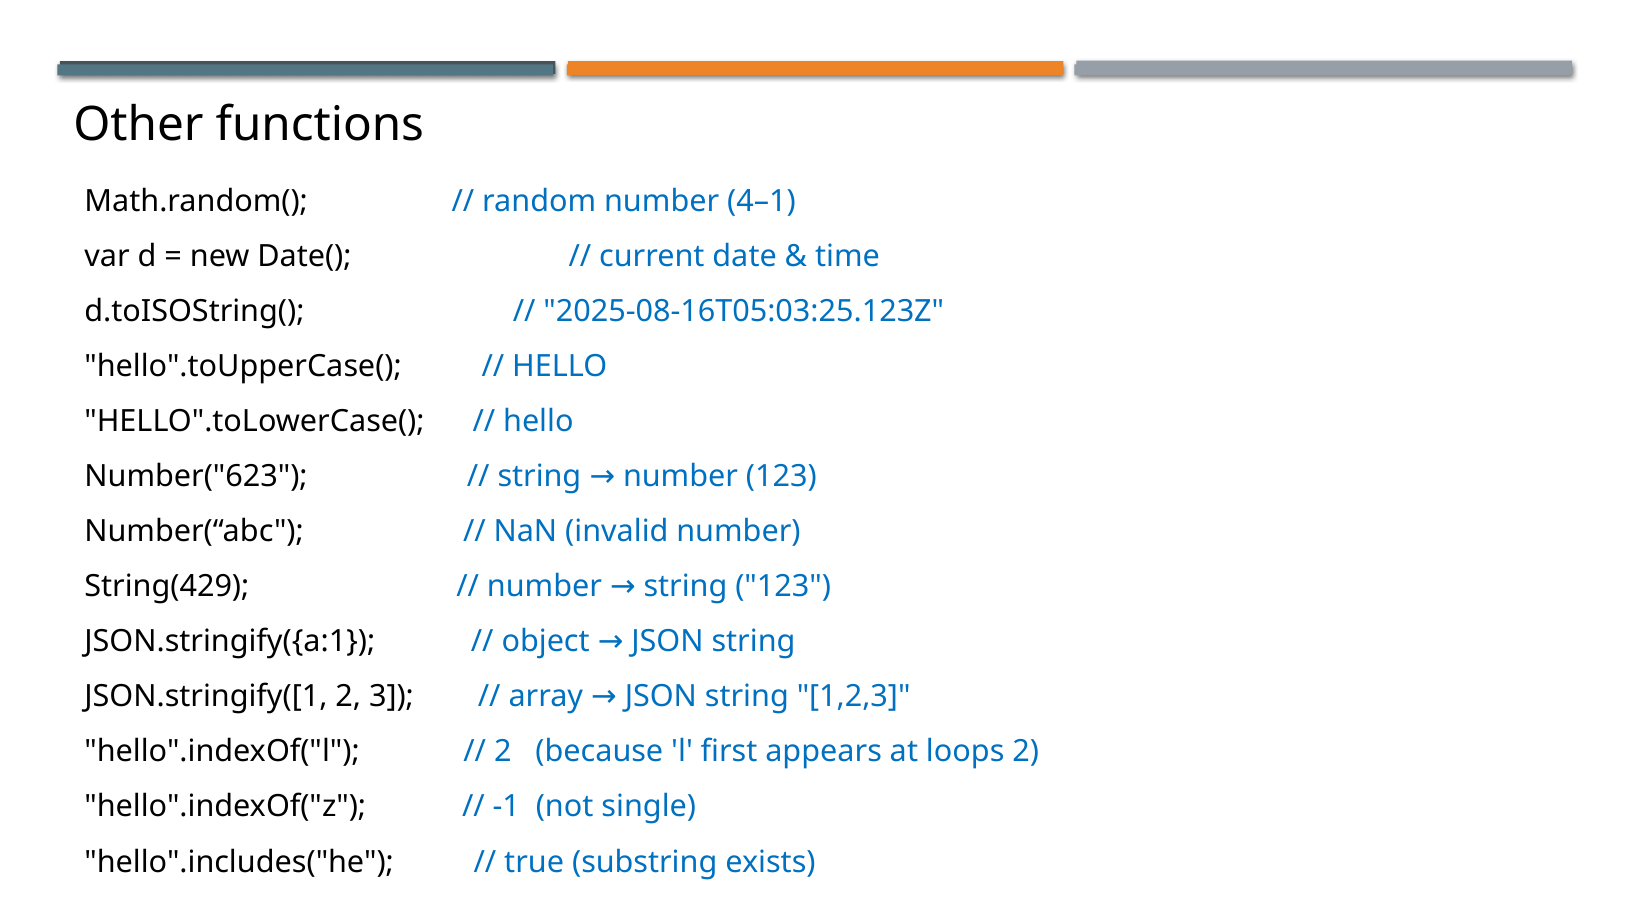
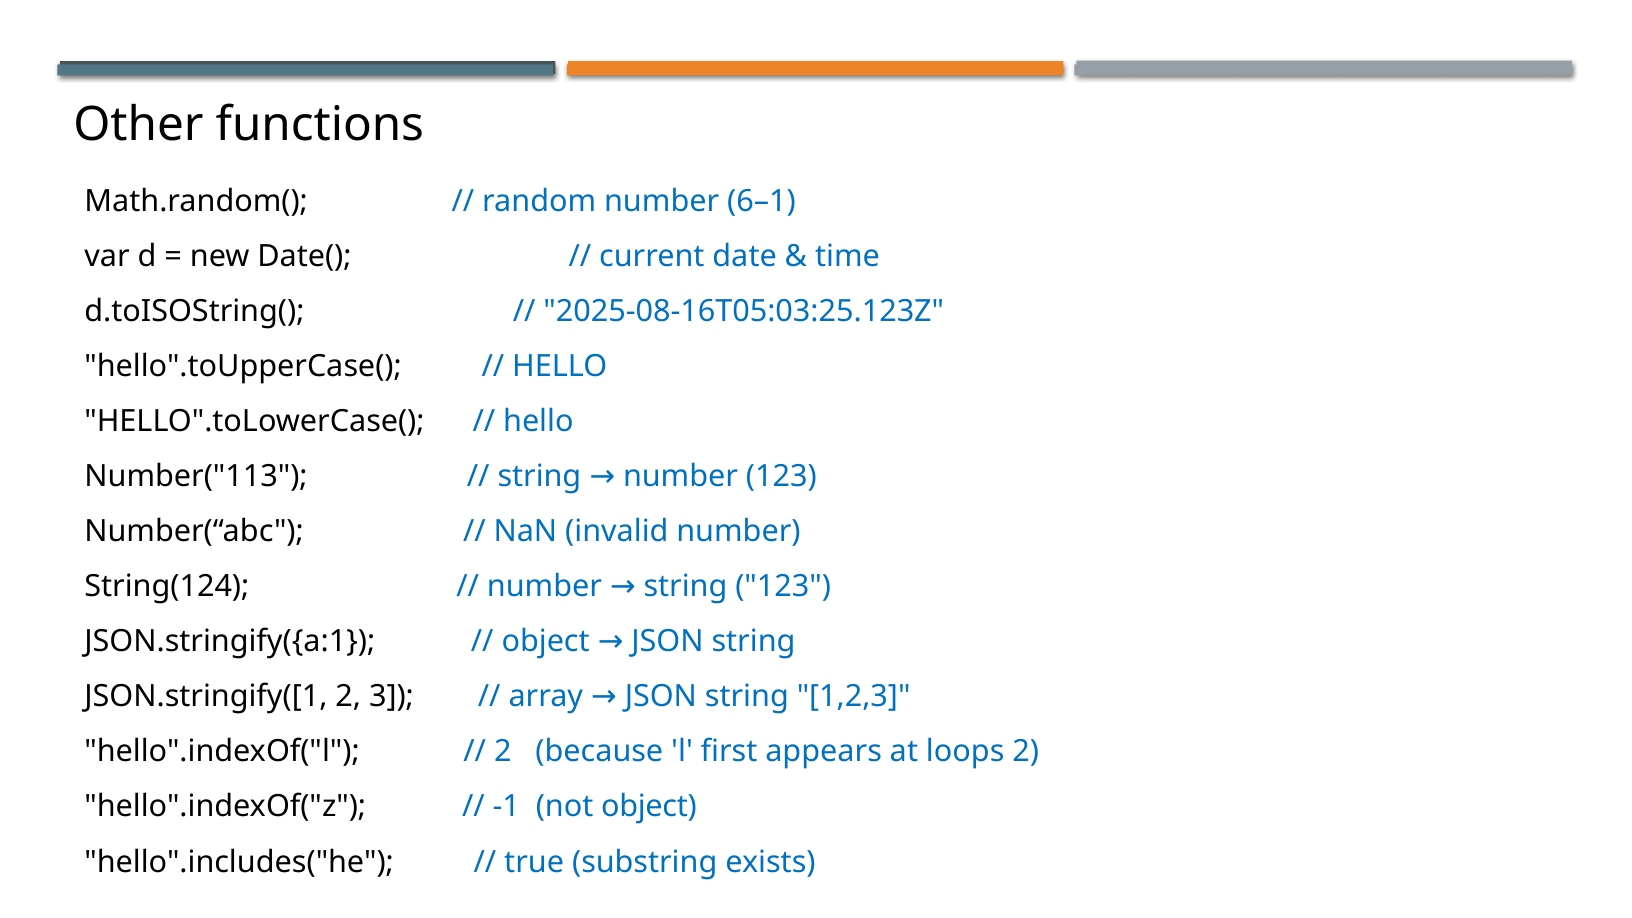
4–1: 4–1 -> 6–1
Number("623: Number("623 -> Number("113
String(429: String(429 -> String(124
not single: single -> object
